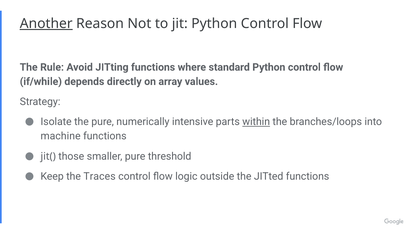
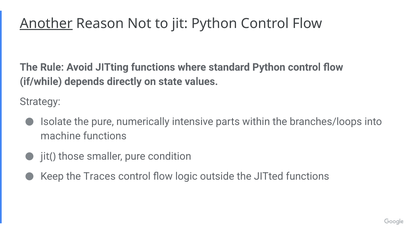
array: array -> state
within underline: present -> none
threshold: threshold -> condition
